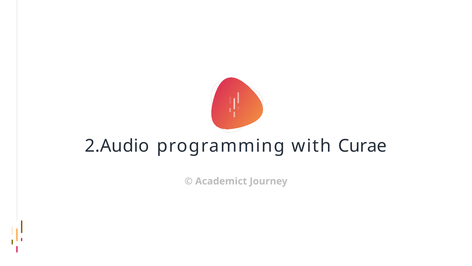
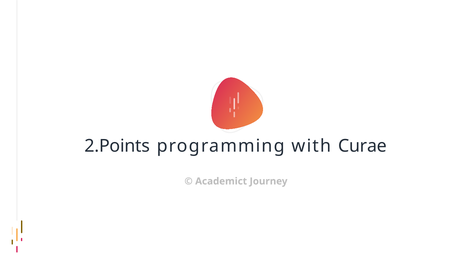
2.Audio: 2.Audio -> 2.Points
